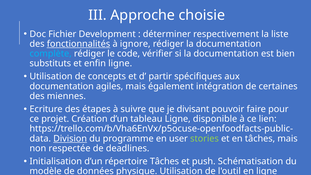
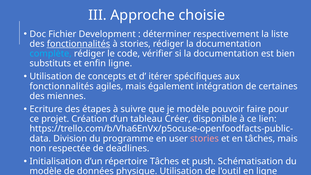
à ignore: ignore -> stories
d partir: partir -> itérer
documentation at (62, 86): documentation -> fonctionnalités
je divisant: divisant -> modèle
tableau Ligne: Ligne -> Créer
Division underline: present -> none
stories at (204, 138) colour: light green -> pink
